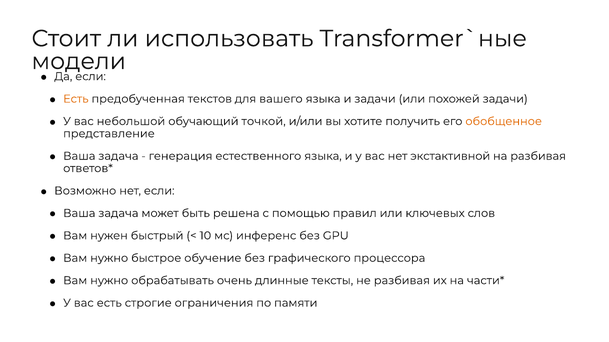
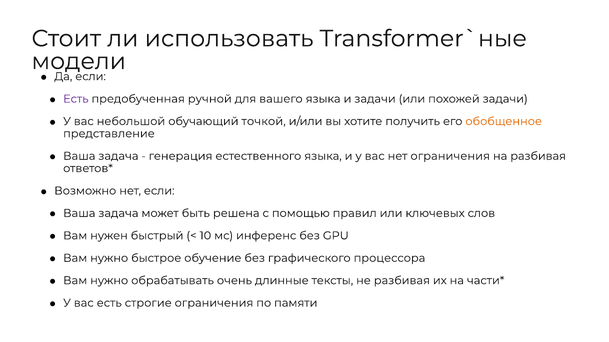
Есть at (76, 99) colour: orange -> purple
текстов: текстов -> ручной
нет экстактивной: экстактивной -> ограничения
